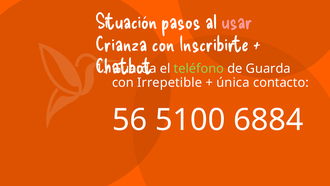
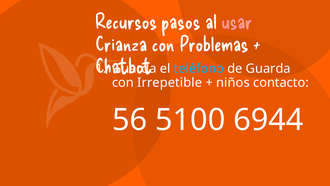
Situación: Situación -> Recursos
Inscribirte: Inscribirte -> Problemas
teléfono colour: light green -> light blue
única: única -> niños
6884: 6884 -> 6944
